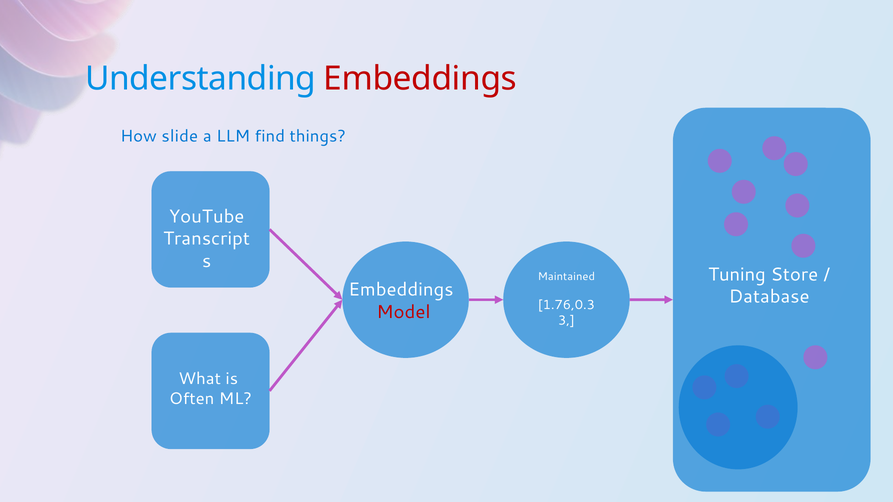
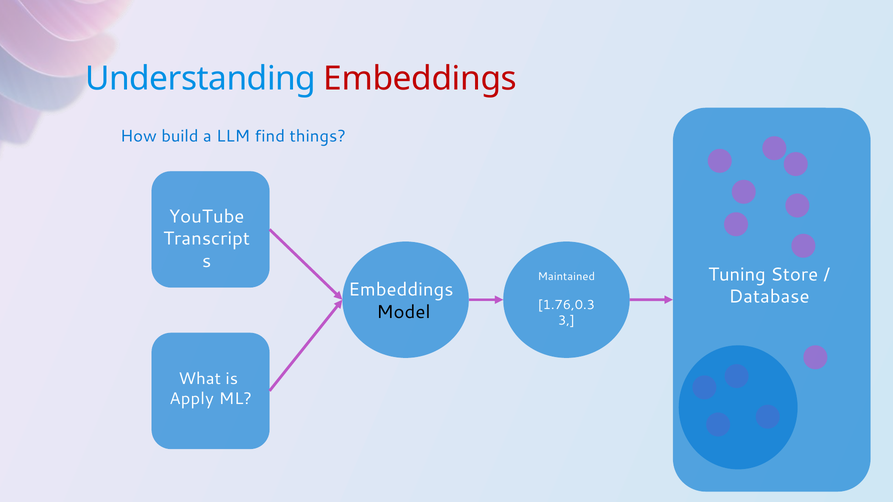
slide: slide -> build
Model colour: red -> black
Often: Often -> Apply
